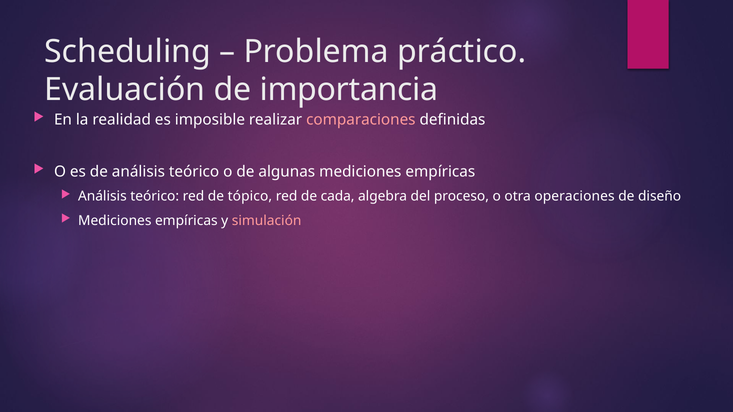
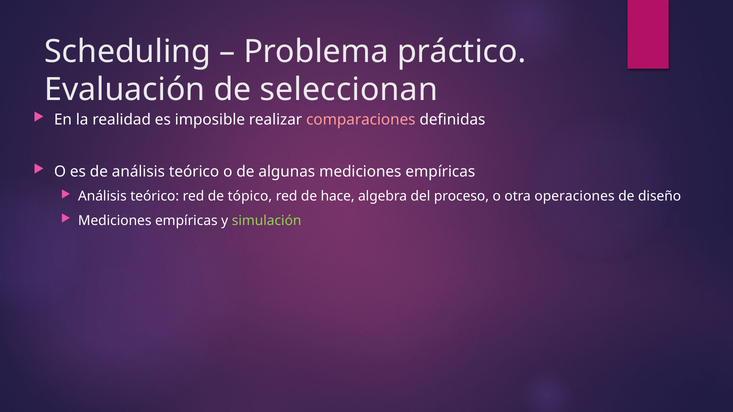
importancia: importancia -> seleccionan
cada: cada -> hace
simulación colour: pink -> light green
